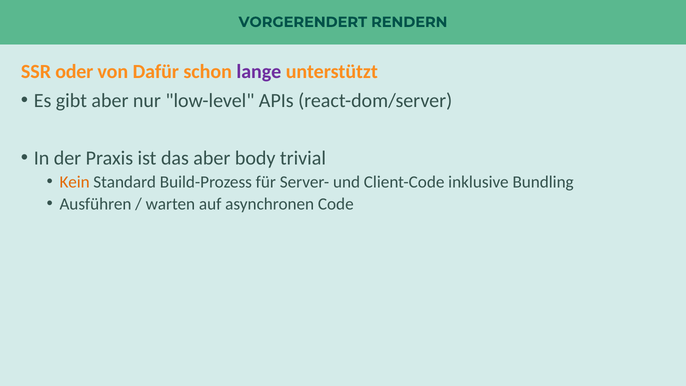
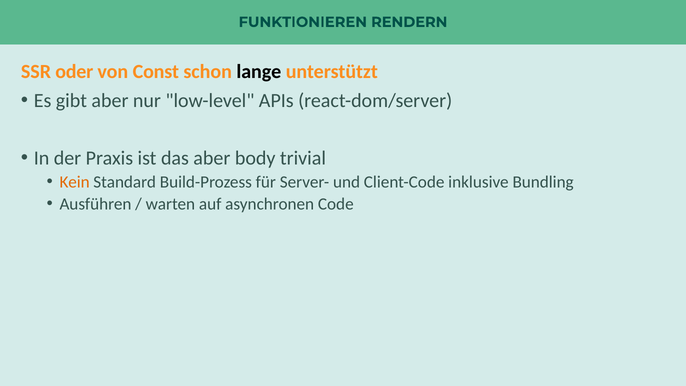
VORGERENDERT: VORGERENDERT -> FUNKTIONIEREN
Dafür: Dafür -> Const
lange colour: purple -> black
